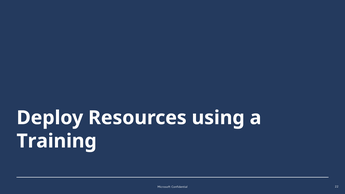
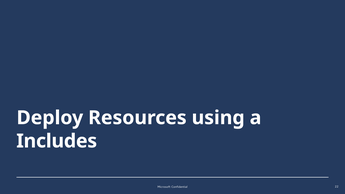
Training: Training -> Includes
